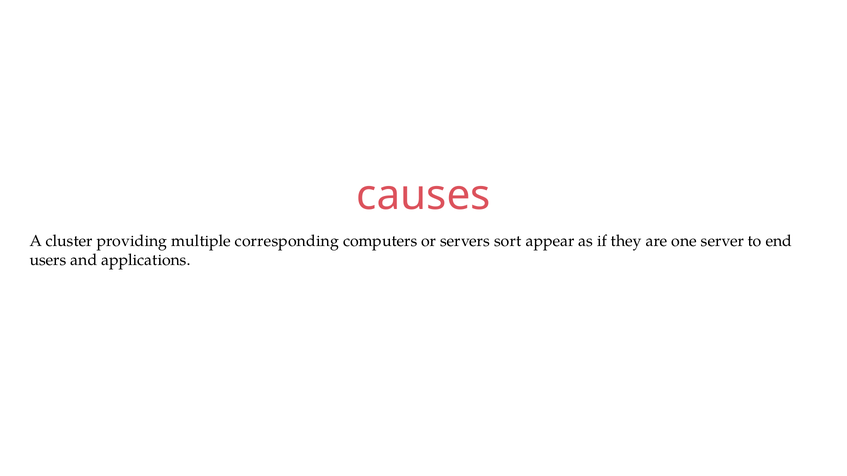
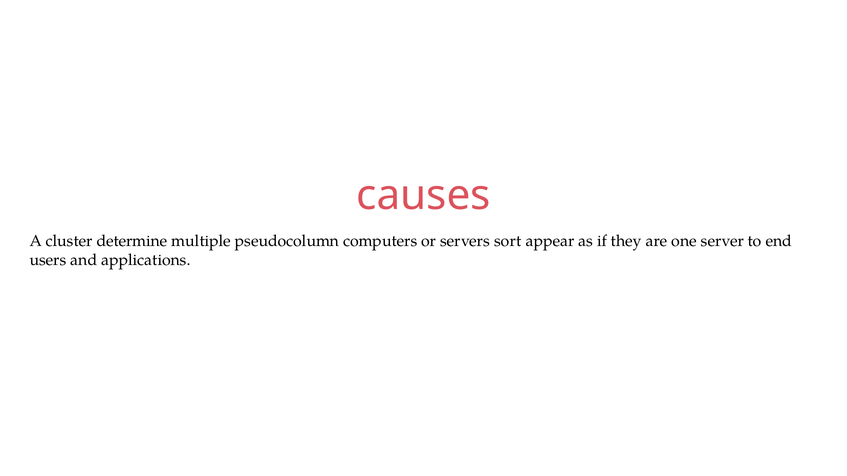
providing: providing -> determine
corresponding: corresponding -> pseudocolumn
